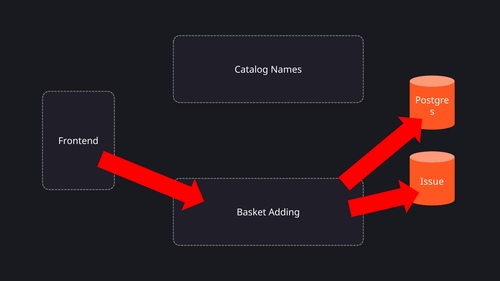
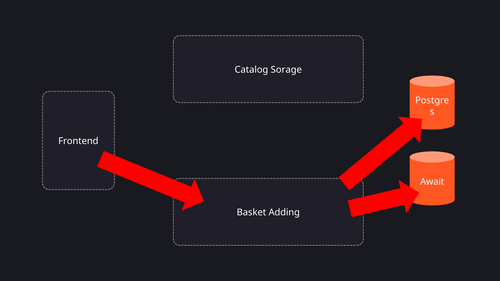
Names: Names -> Sorage
Issue: Issue -> Await
